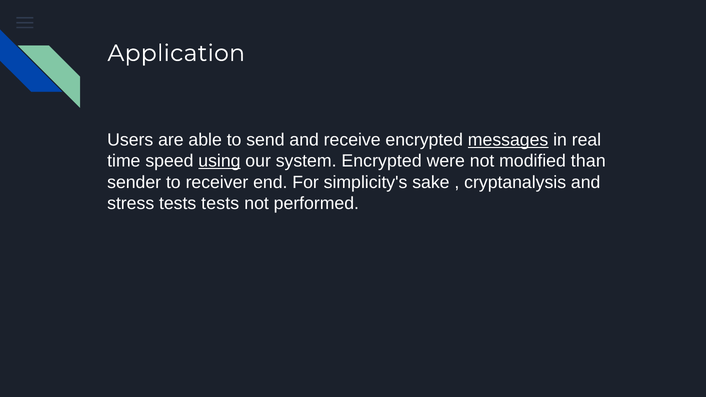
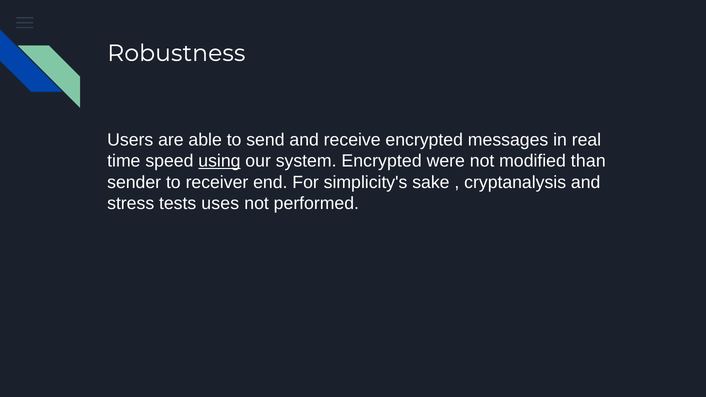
Application: Application -> Robustness
messages underline: present -> none
tests tests: tests -> uses
